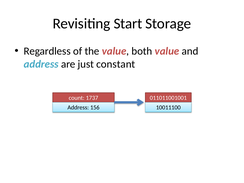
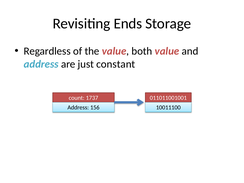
Start: Start -> Ends
